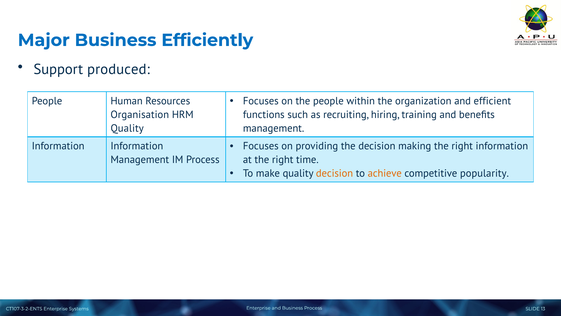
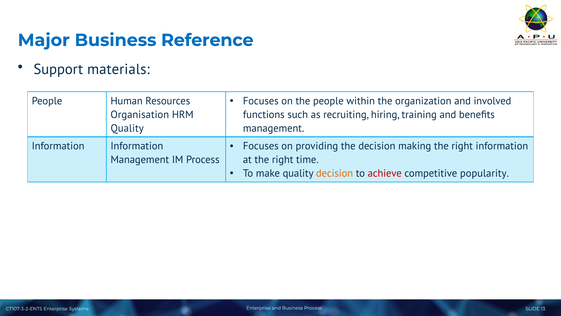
Efficiently: Efficiently -> Reference
produced: produced -> materials
efficient: efficient -> involved
achieve colour: orange -> red
